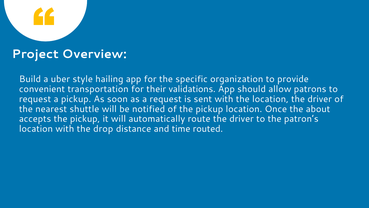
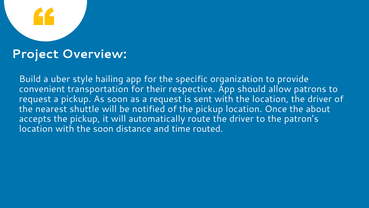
validations: validations -> respective
the drop: drop -> soon
